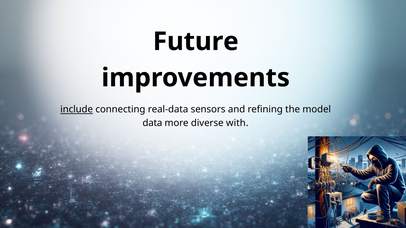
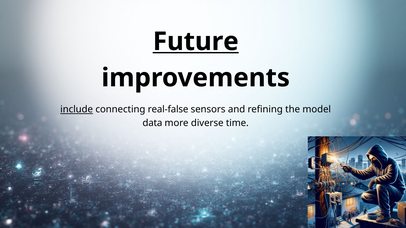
Future underline: none -> present
real-data: real-data -> real-false
with: with -> time
